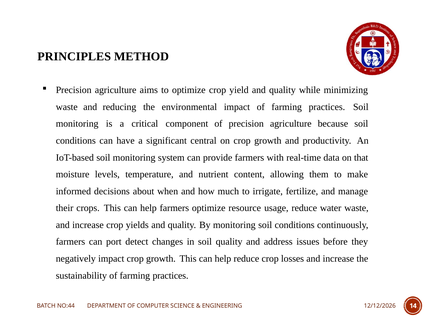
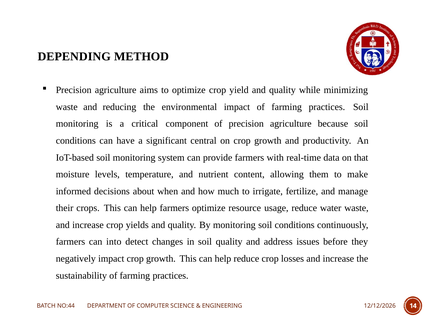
PRINCIPLES: PRINCIPLES -> DEPENDING
port: port -> into
